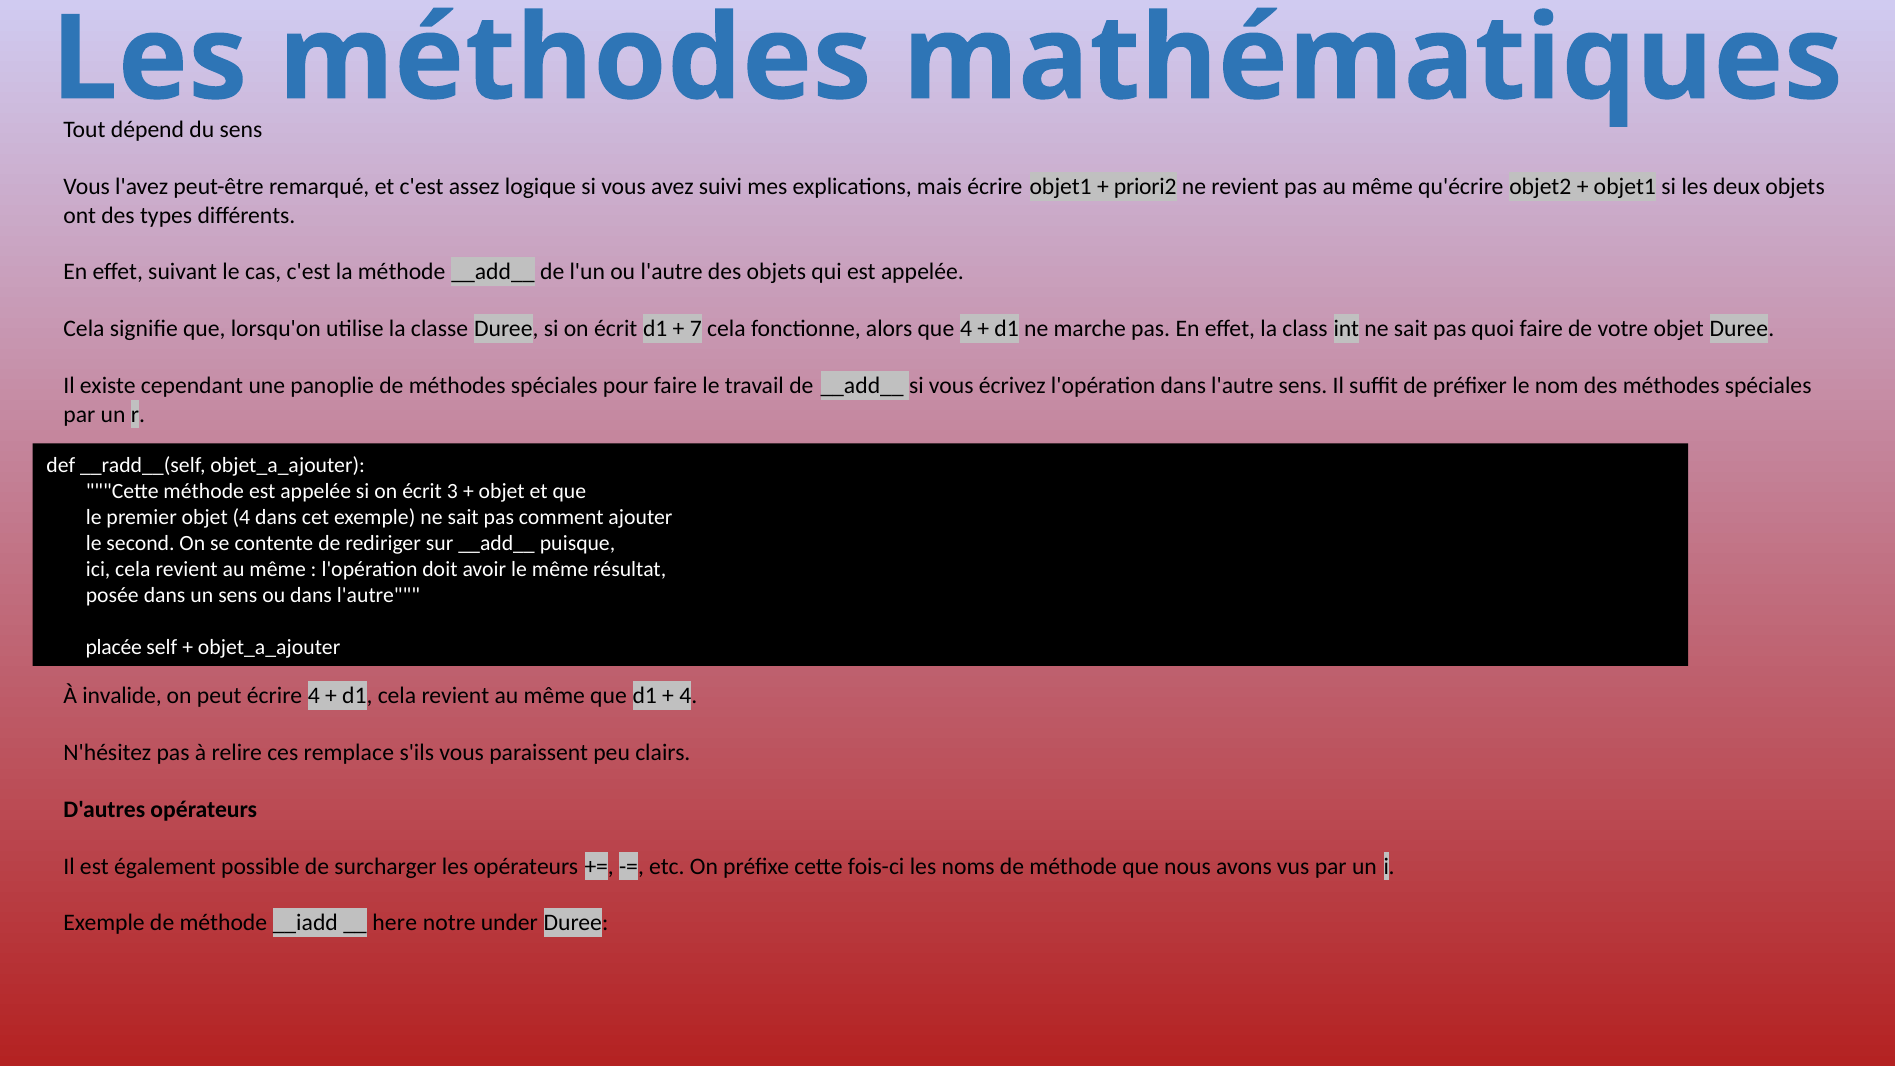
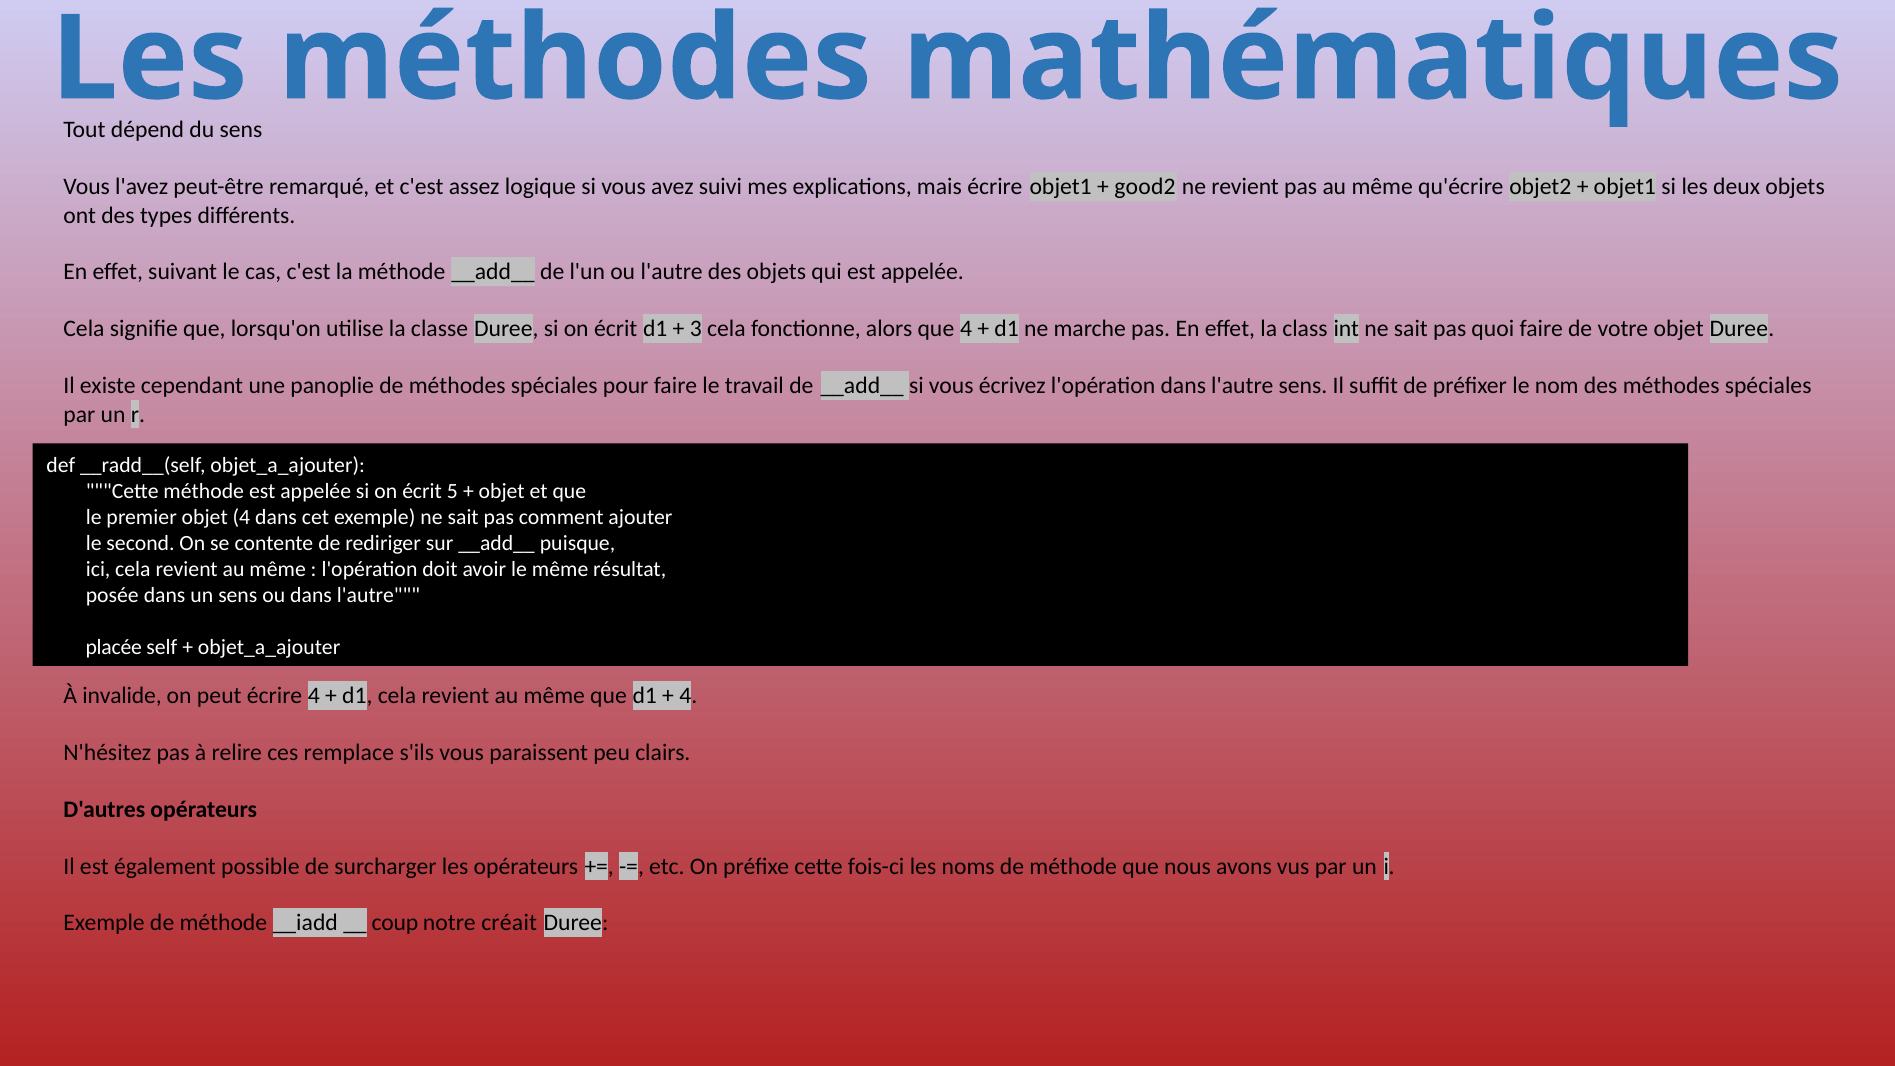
priori2: priori2 -> good2
7: 7 -> 3
3: 3 -> 5
here: here -> coup
under: under -> créait
